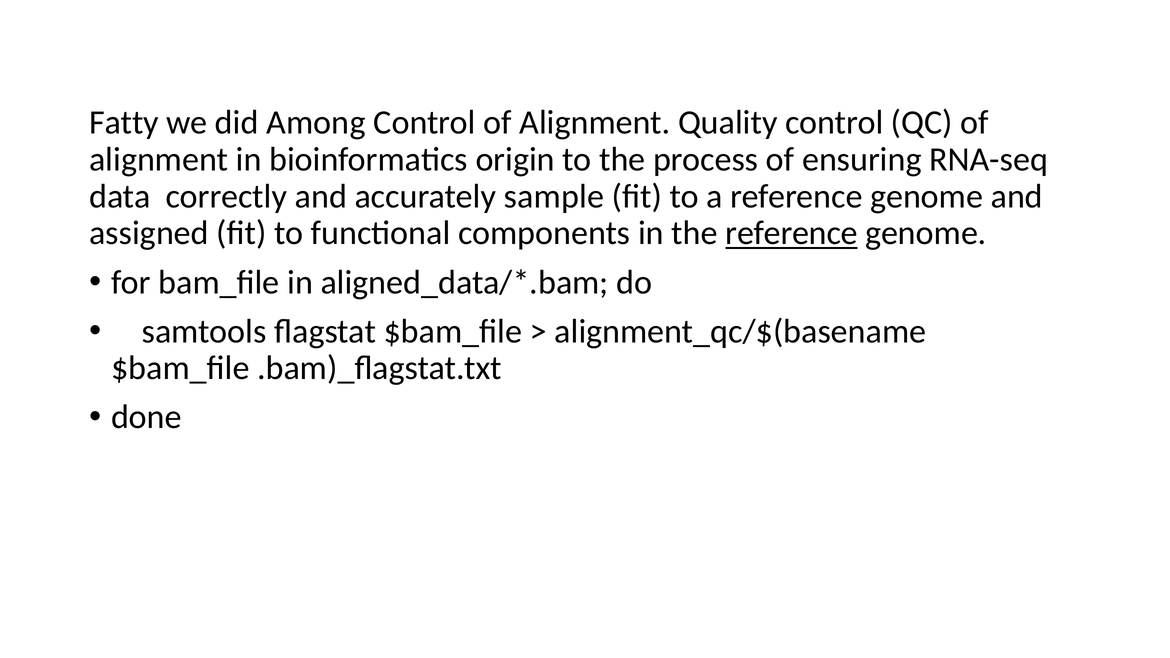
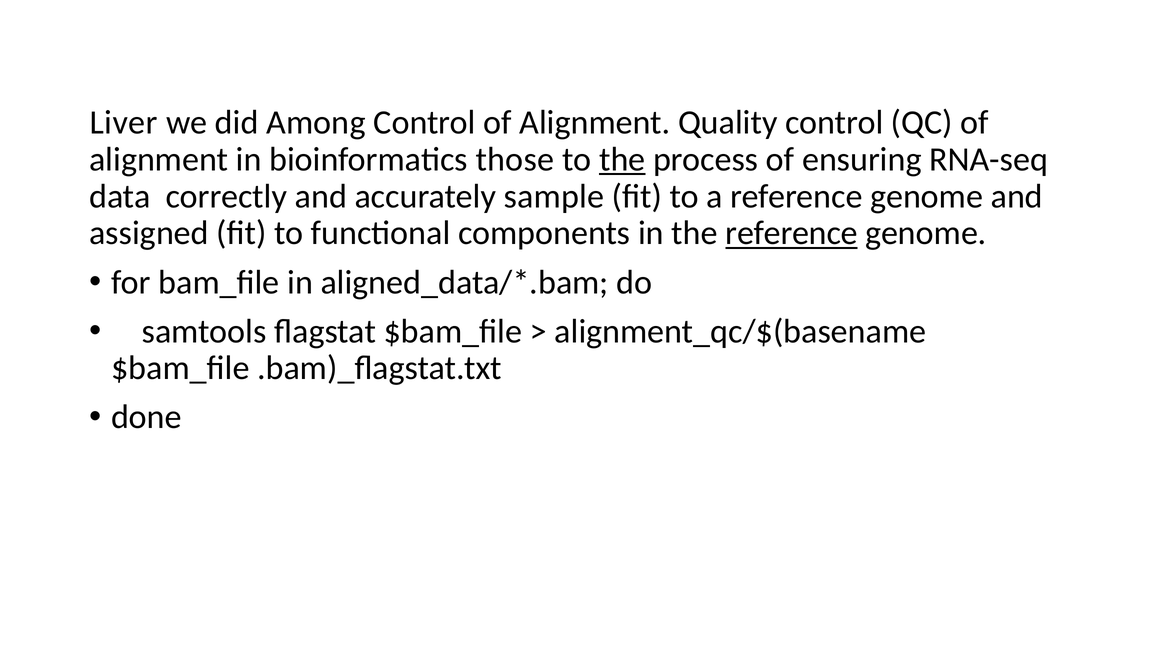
Fatty: Fatty -> Liver
origin: origin -> those
the at (622, 160) underline: none -> present
